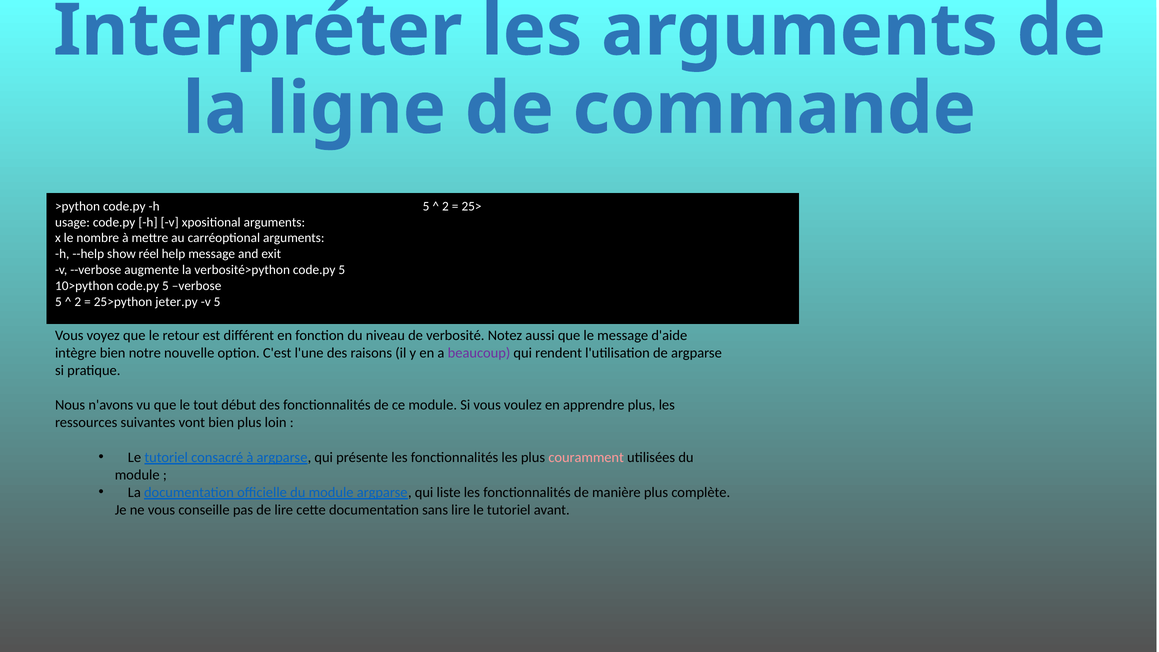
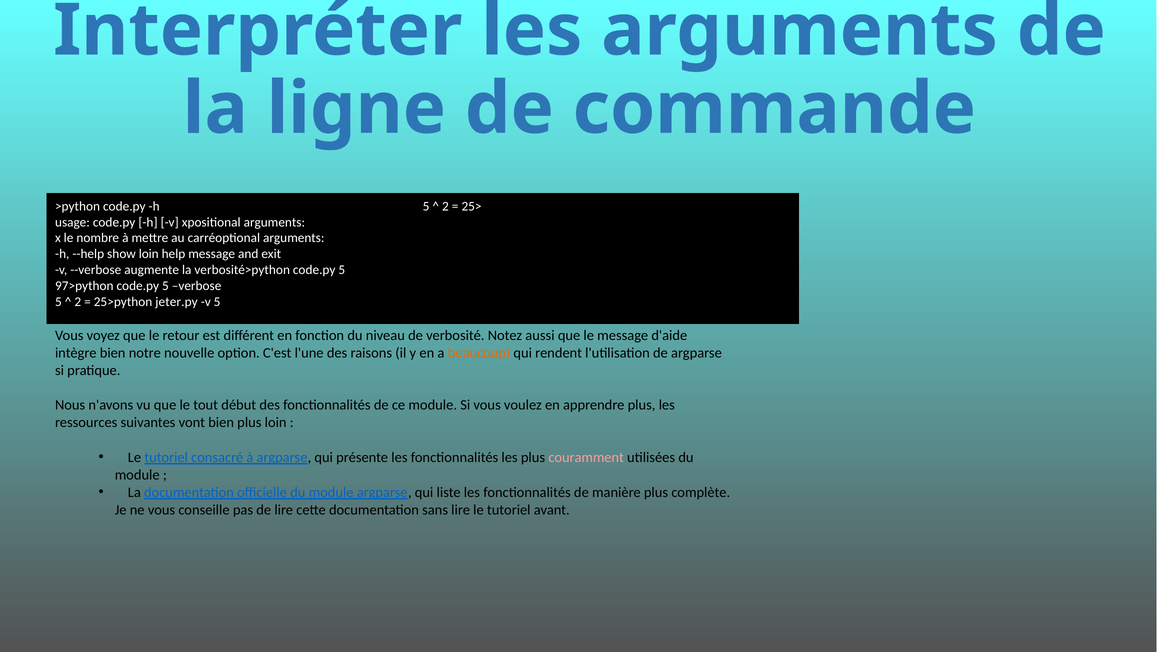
show réel: réel -> loin
10>python: 10>python -> 97>python
beaucoup colour: purple -> orange
